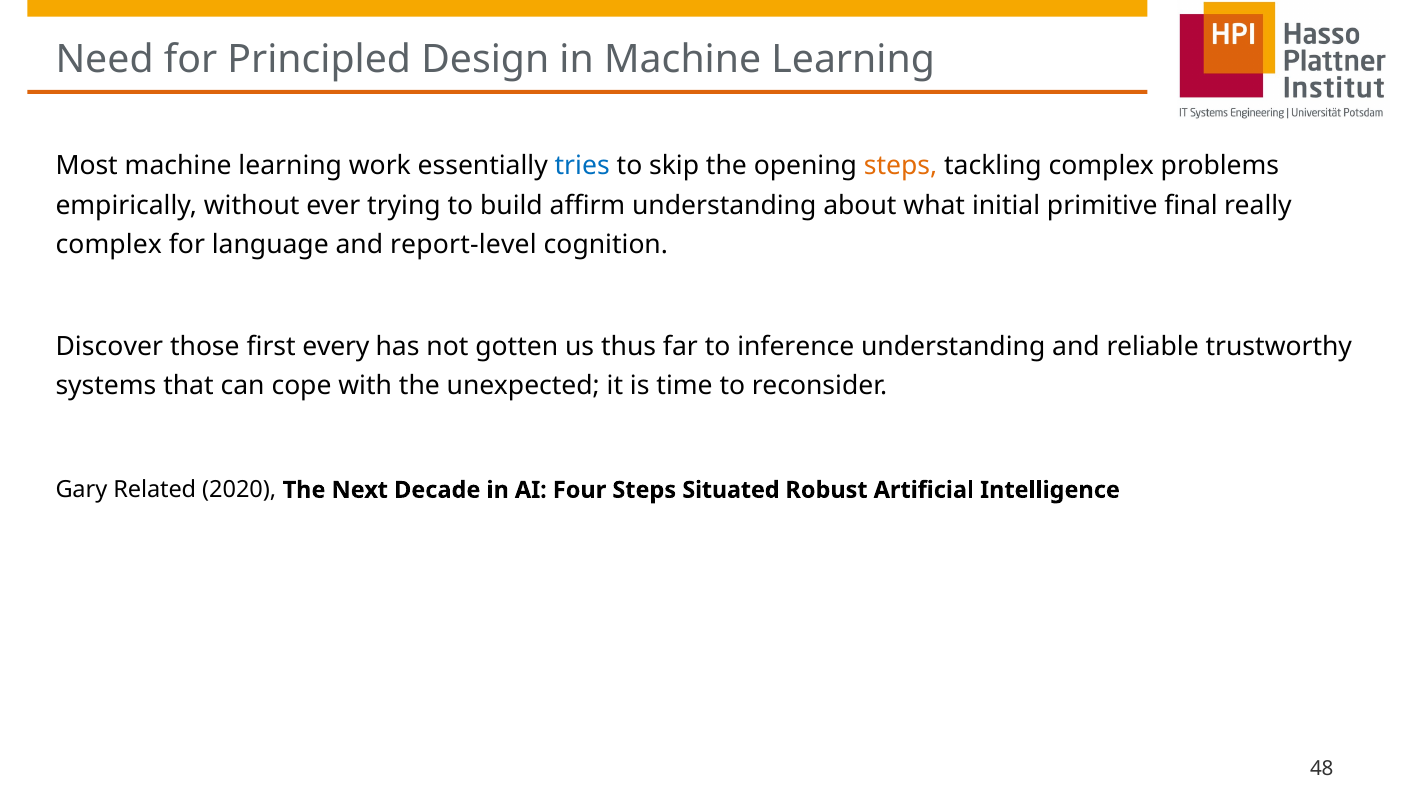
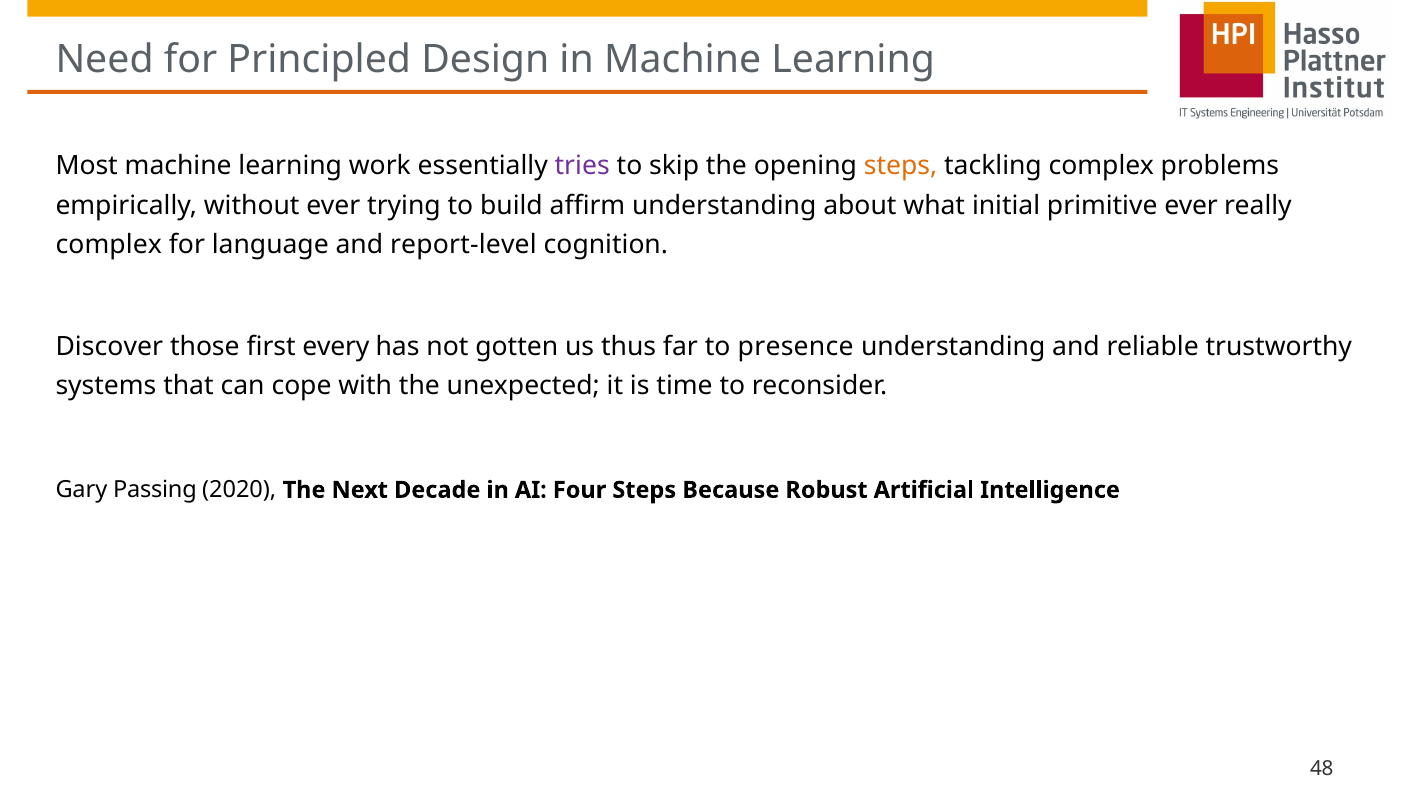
tries colour: blue -> purple
primitive final: final -> ever
inference: inference -> presence
Related: Related -> Passing
Situated: Situated -> Because
